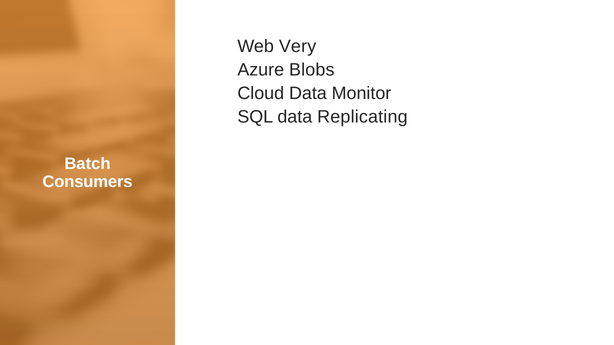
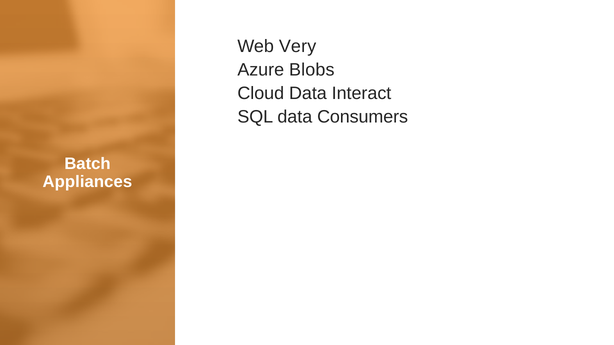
Monitor: Monitor -> Interact
Replicating: Replicating -> Consumers
Consumers: Consumers -> Appliances
